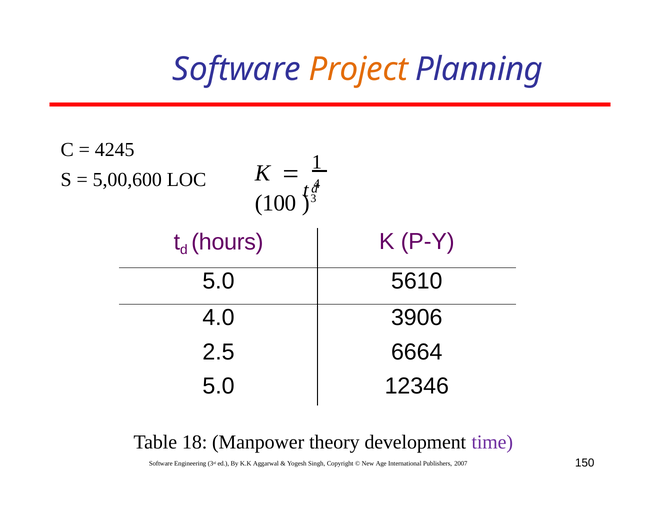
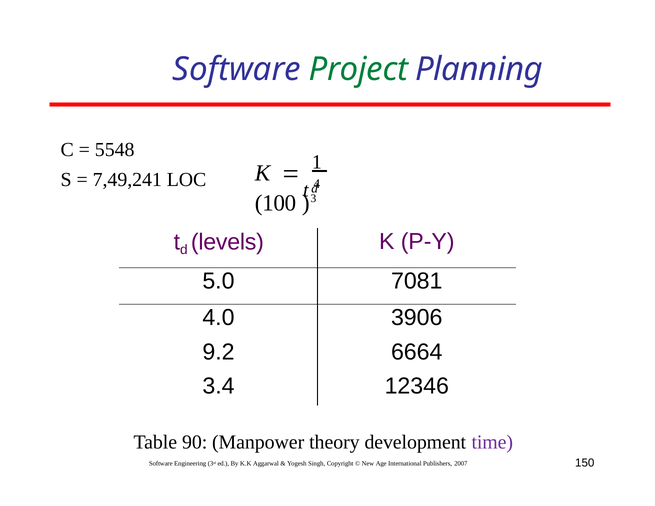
Project colour: orange -> green
4245: 4245 -> 5548
5,00,600: 5,00,600 -> 7,49,241
hours: hours -> levels
5610: 5610 -> 7081
2.5: 2.5 -> 9.2
5.0 at (219, 386): 5.0 -> 3.4
18: 18 -> 90
